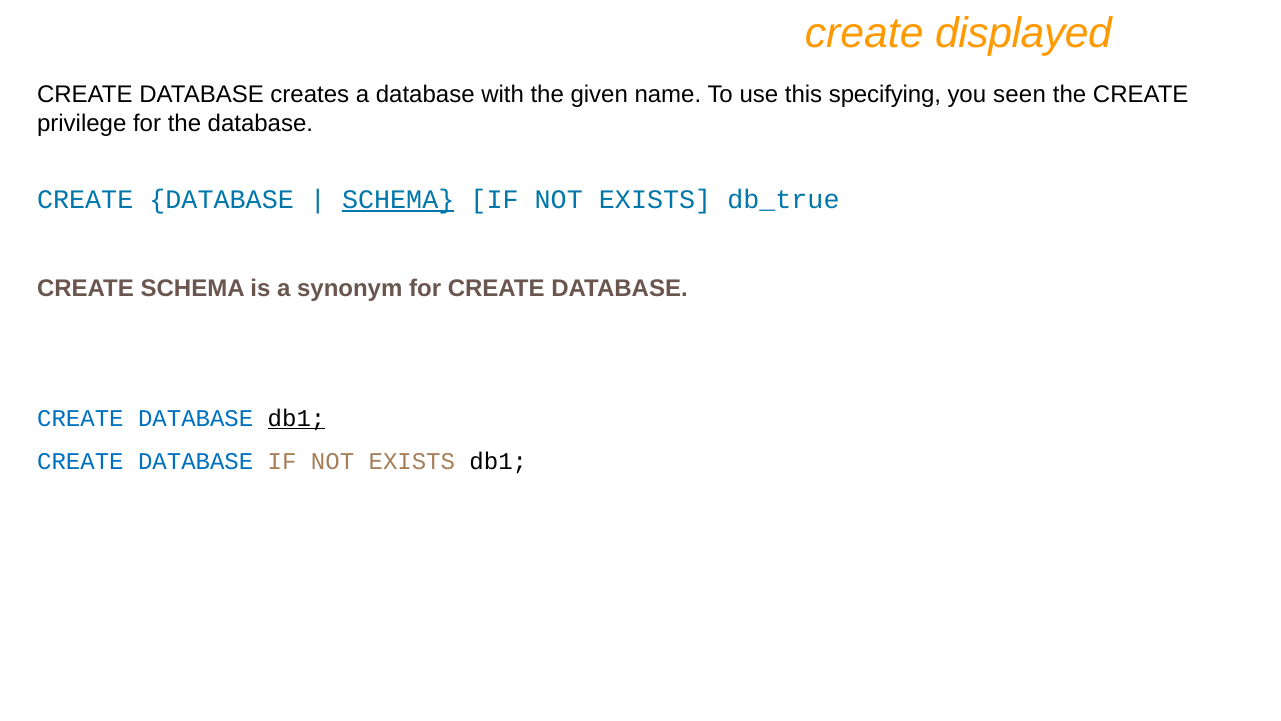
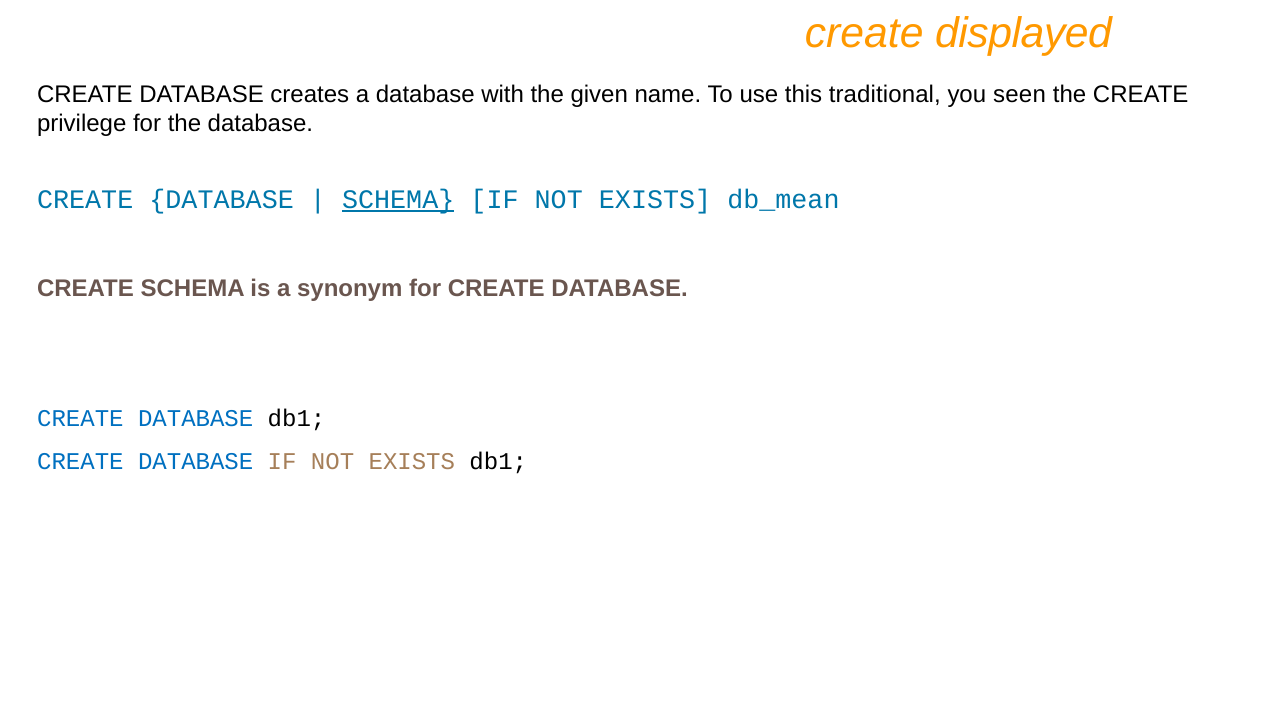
specifying: specifying -> traditional
db_true: db_true -> db_mean
db1 at (297, 418) underline: present -> none
